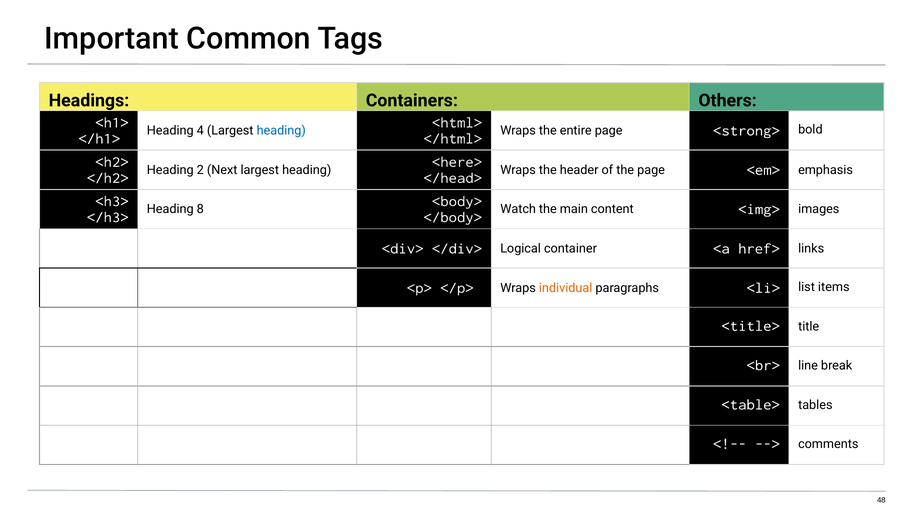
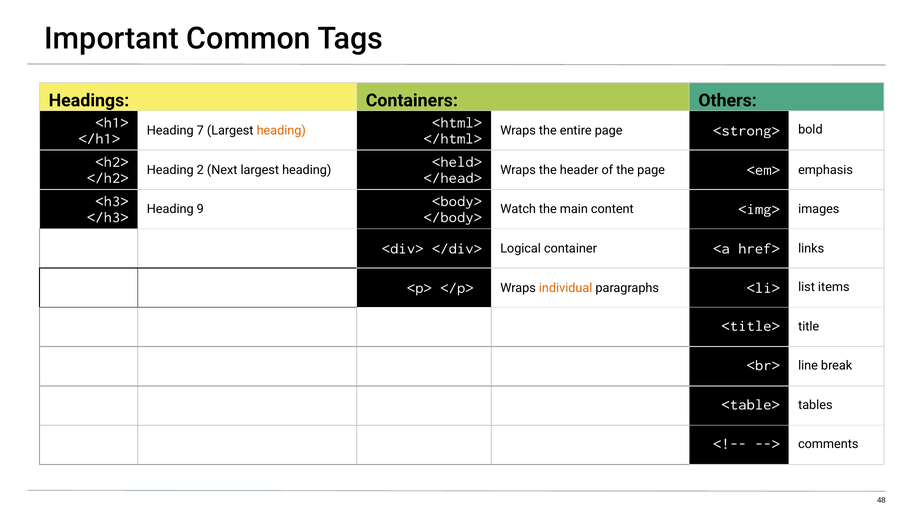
4: 4 -> 7
heading at (281, 130) colour: blue -> orange
<here>: <here> -> <held>
8: 8 -> 9
